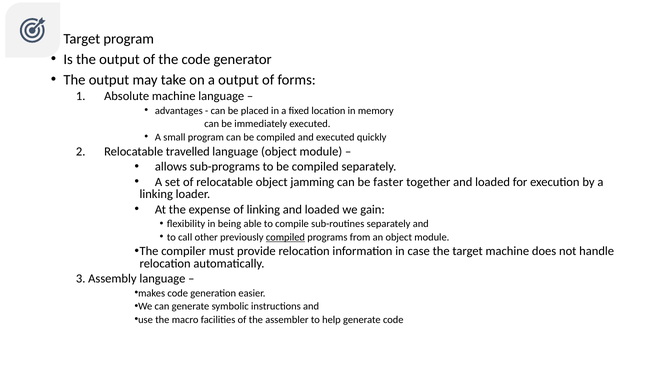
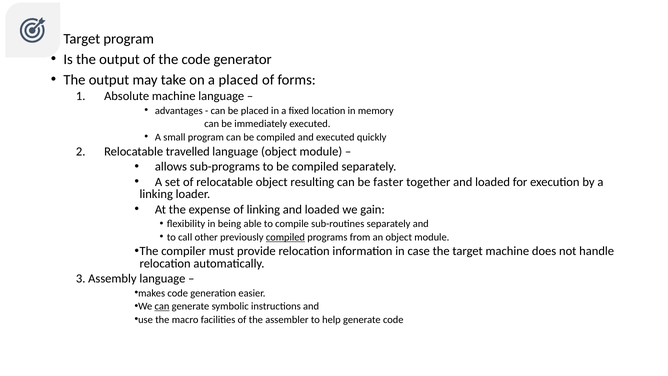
a output: output -> placed
jamming: jamming -> resulting
can at (162, 306) underline: none -> present
